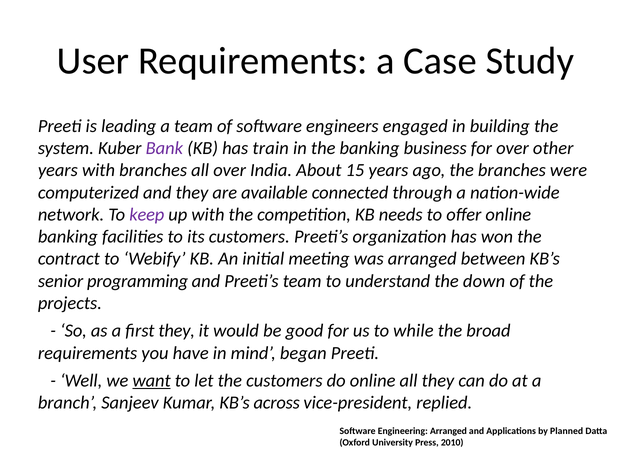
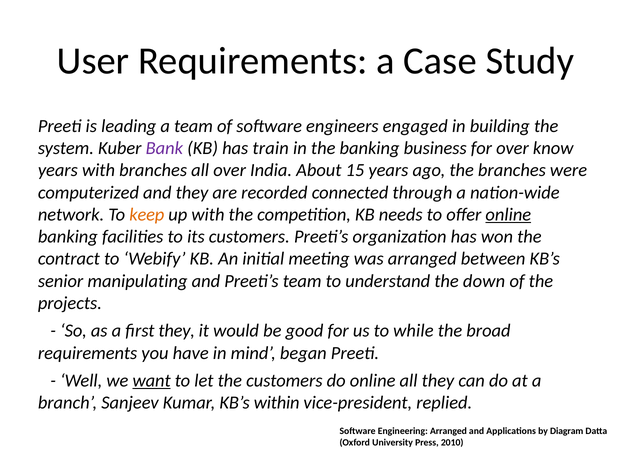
other: other -> know
available: available -> recorded
keep colour: purple -> orange
online at (508, 215) underline: none -> present
programming: programming -> manipulating
across: across -> within
Planned: Planned -> Diagram
